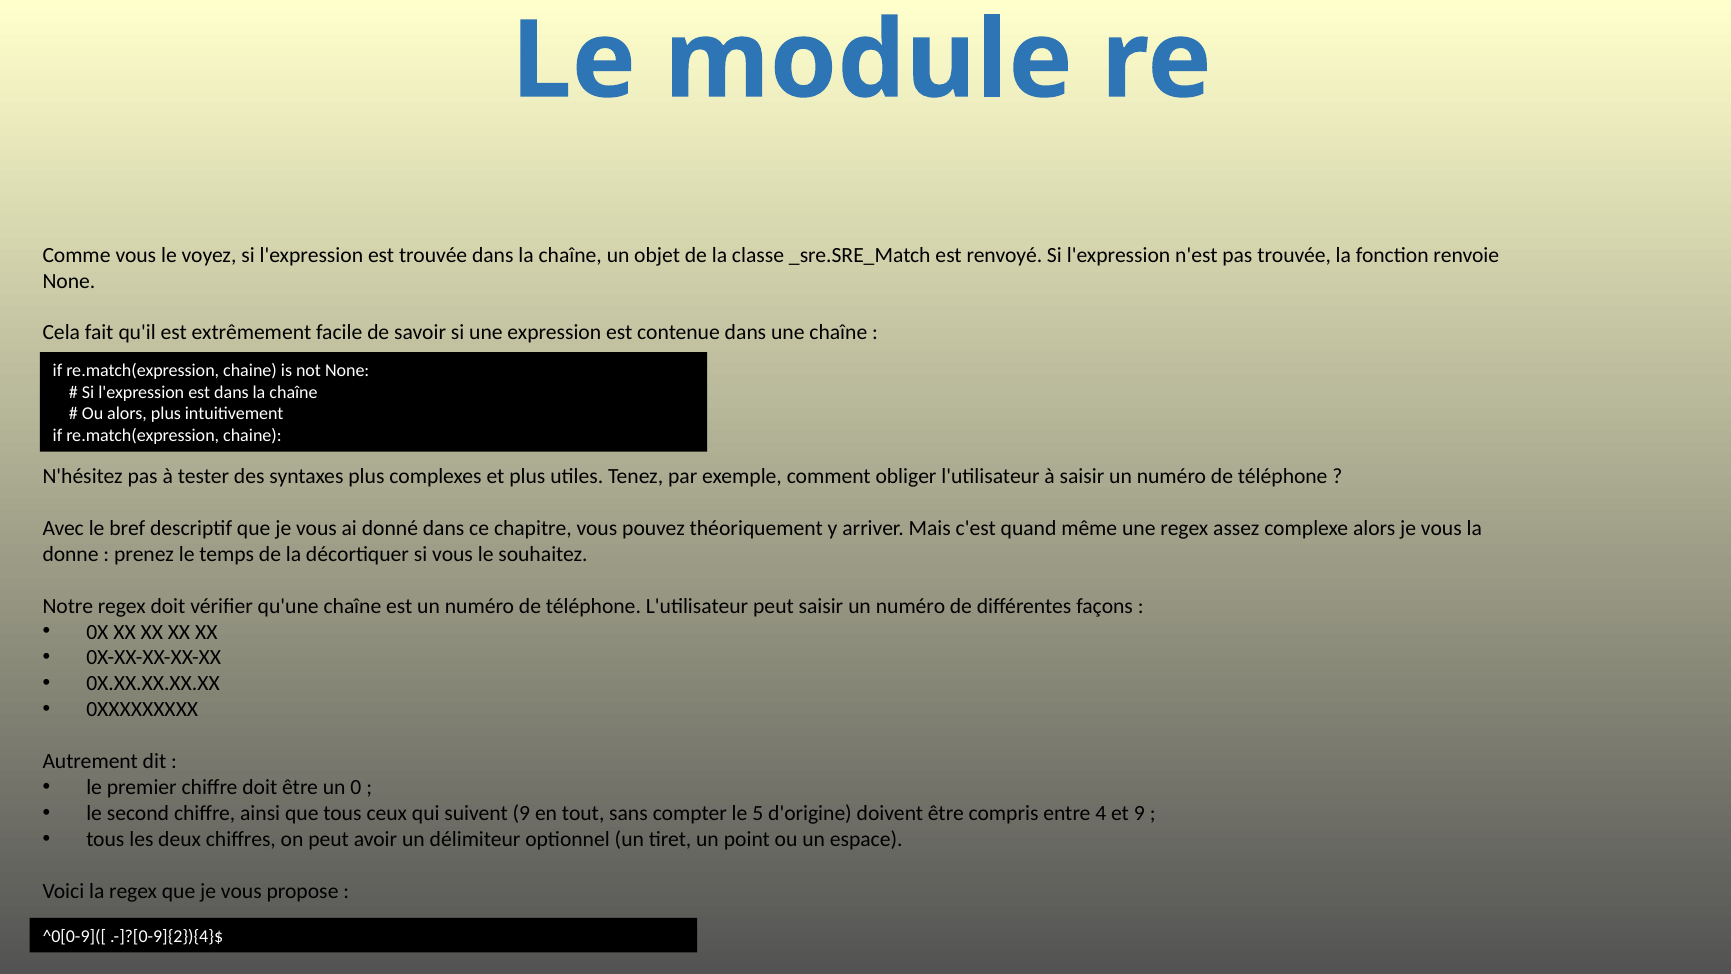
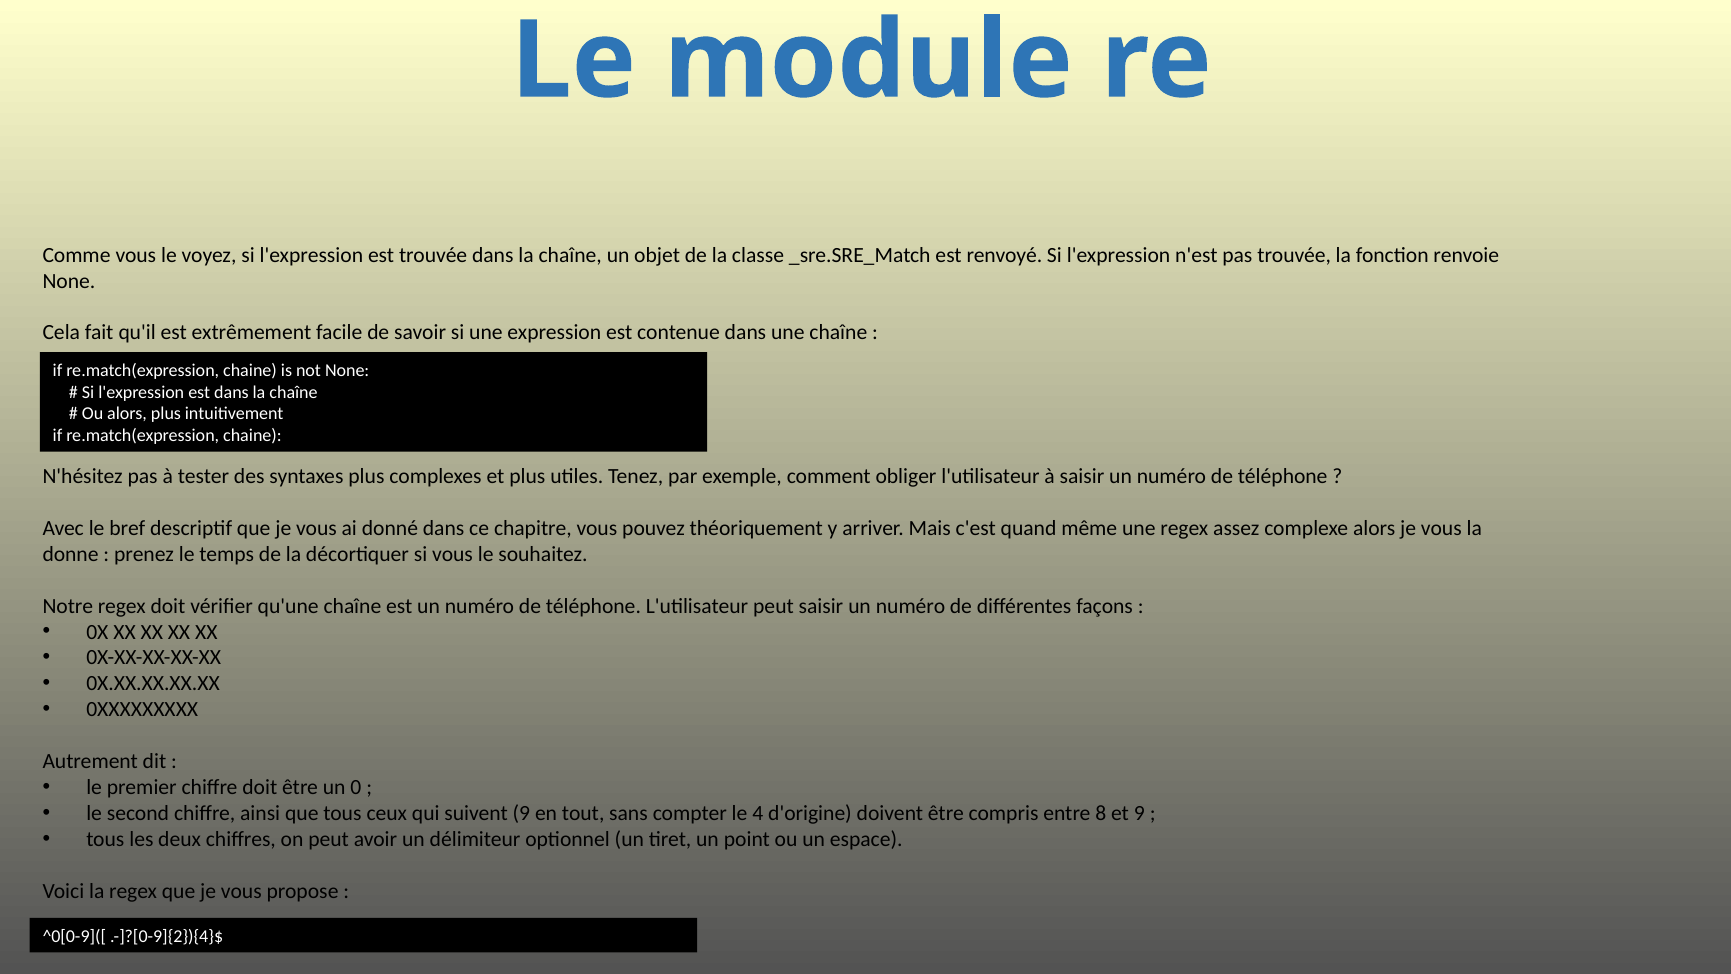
5: 5 -> 4
4: 4 -> 8
